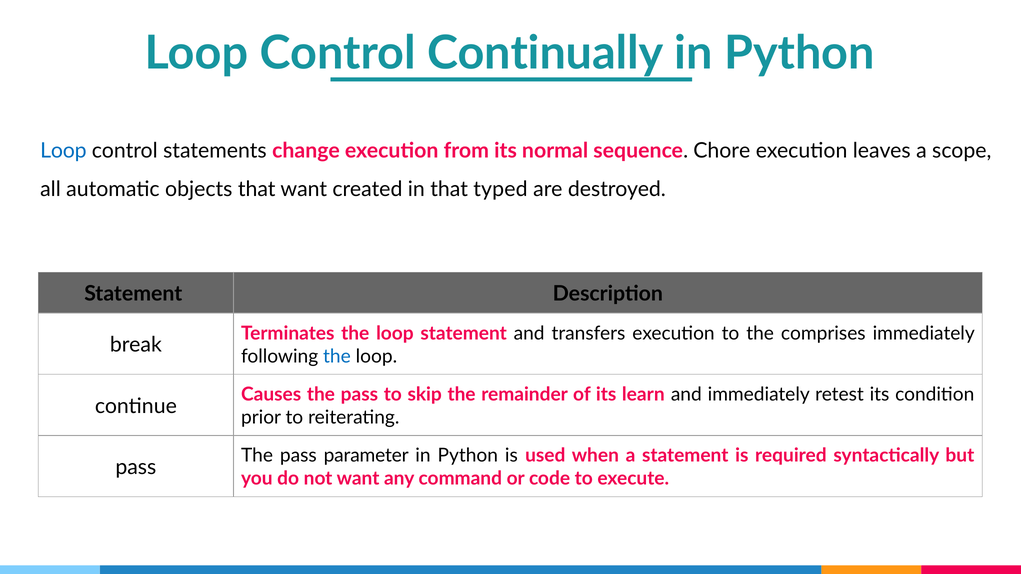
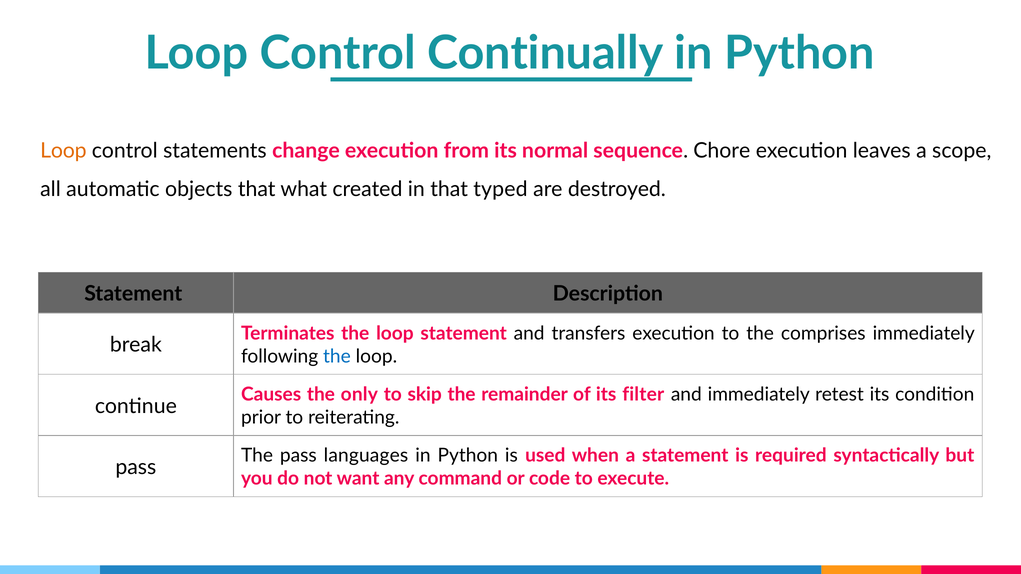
Loop at (63, 151) colour: blue -> orange
that want: want -> what
Causes the pass: pass -> only
learn: learn -> filter
parameter: parameter -> languages
